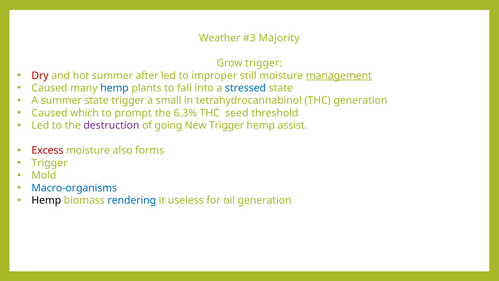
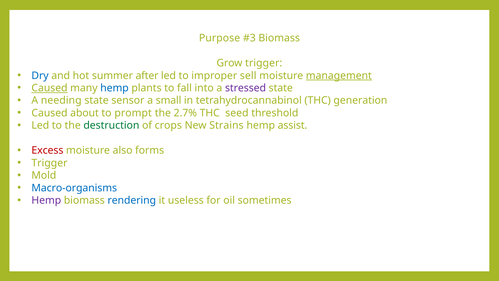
Weather: Weather -> Purpose
Majority at (279, 38): Majority -> Biomass
Dry colour: red -> blue
still: still -> sell
Caused at (50, 88) underline: none -> present
stressed colour: blue -> purple
A summer: summer -> needing
state trigger: trigger -> sensor
which: which -> about
6.3%: 6.3% -> 2.7%
destruction colour: purple -> green
going: going -> crops
New Trigger: Trigger -> Strains
Hemp at (46, 200) colour: black -> purple
oil generation: generation -> sometimes
